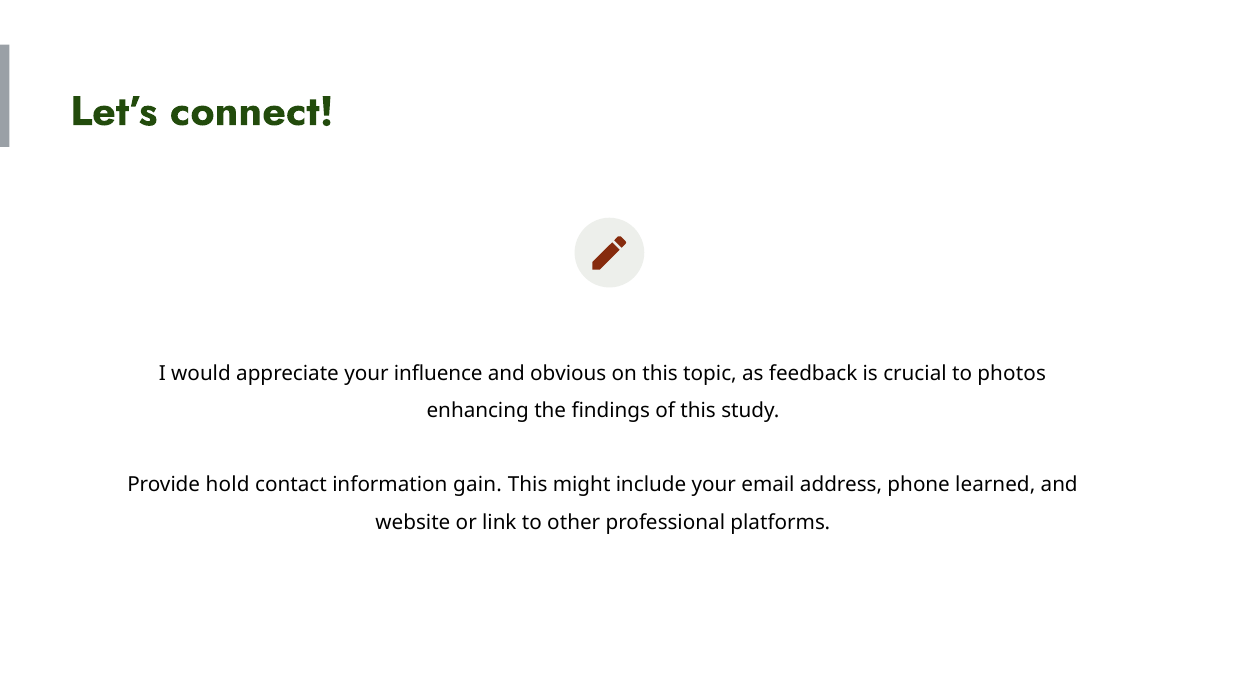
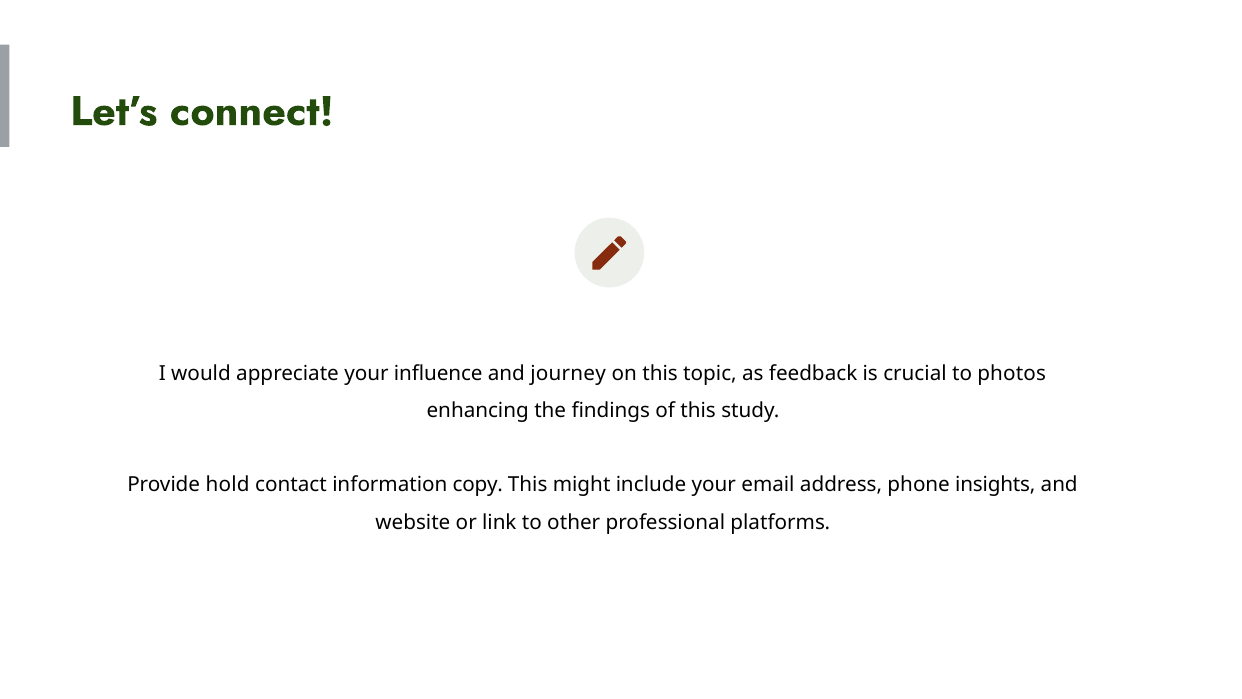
obvious: obvious -> journey
gain: gain -> copy
learned: learned -> insights
